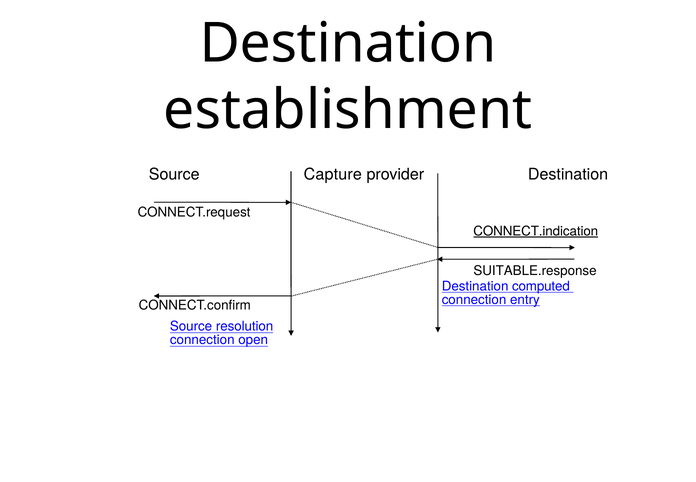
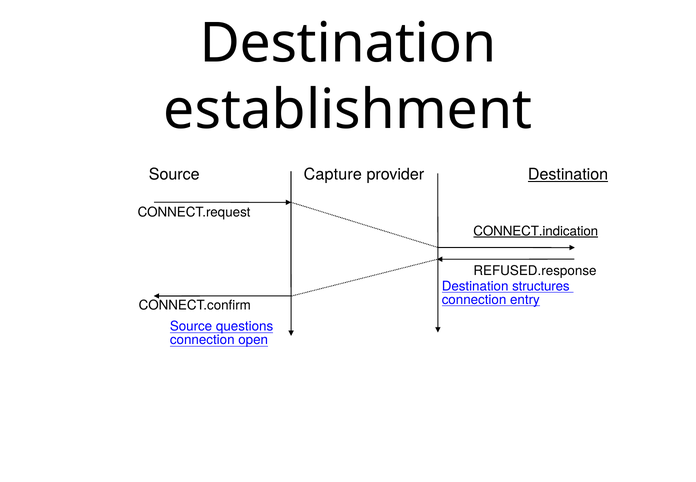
Destination at (568, 175) underline: none -> present
SUITABLE.response: SUITABLE.response -> REFUSED.response
computed: computed -> structures
resolution: resolution -> questions
